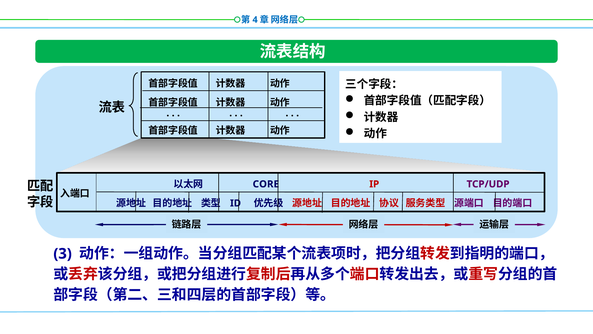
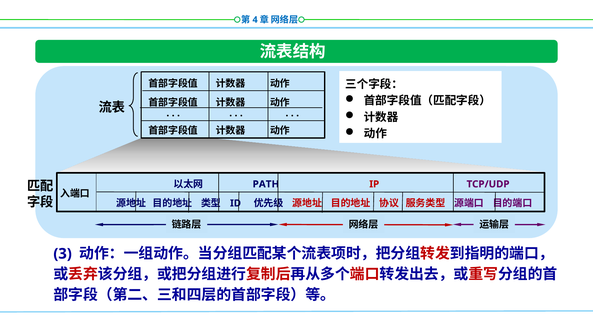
CORE: CORE -> PATH
